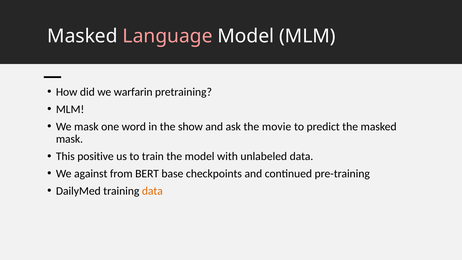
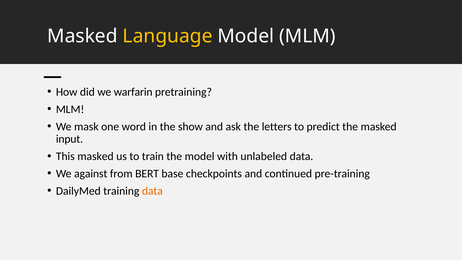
Language colour: pink -> yellow
movie: movie -> letters
mask at (69, 139): mask -> input
This positive: positive -> masked
